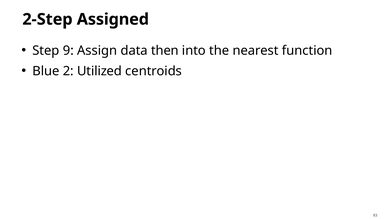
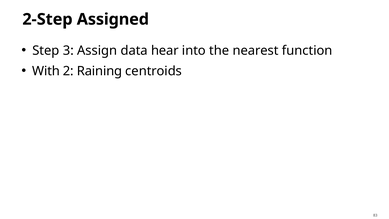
9: 9 -> 3
then: then -> hear
Blue: Blue -> With
Utilized: Utilized -> Raining
